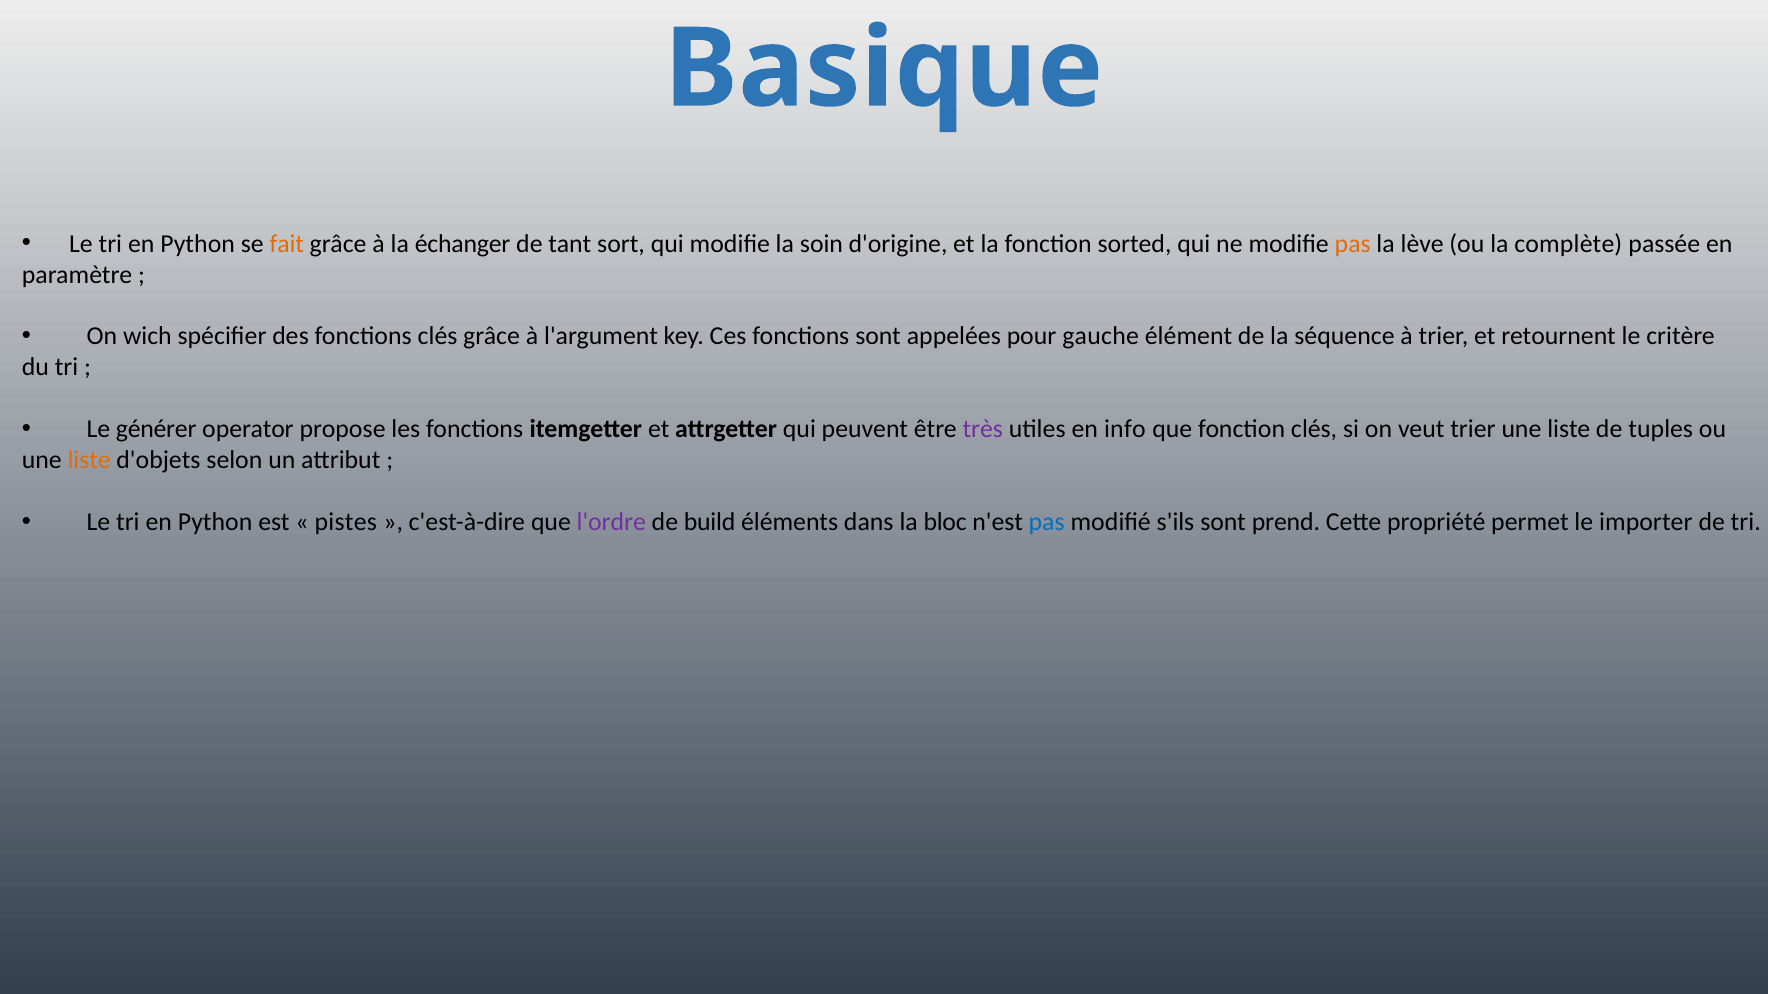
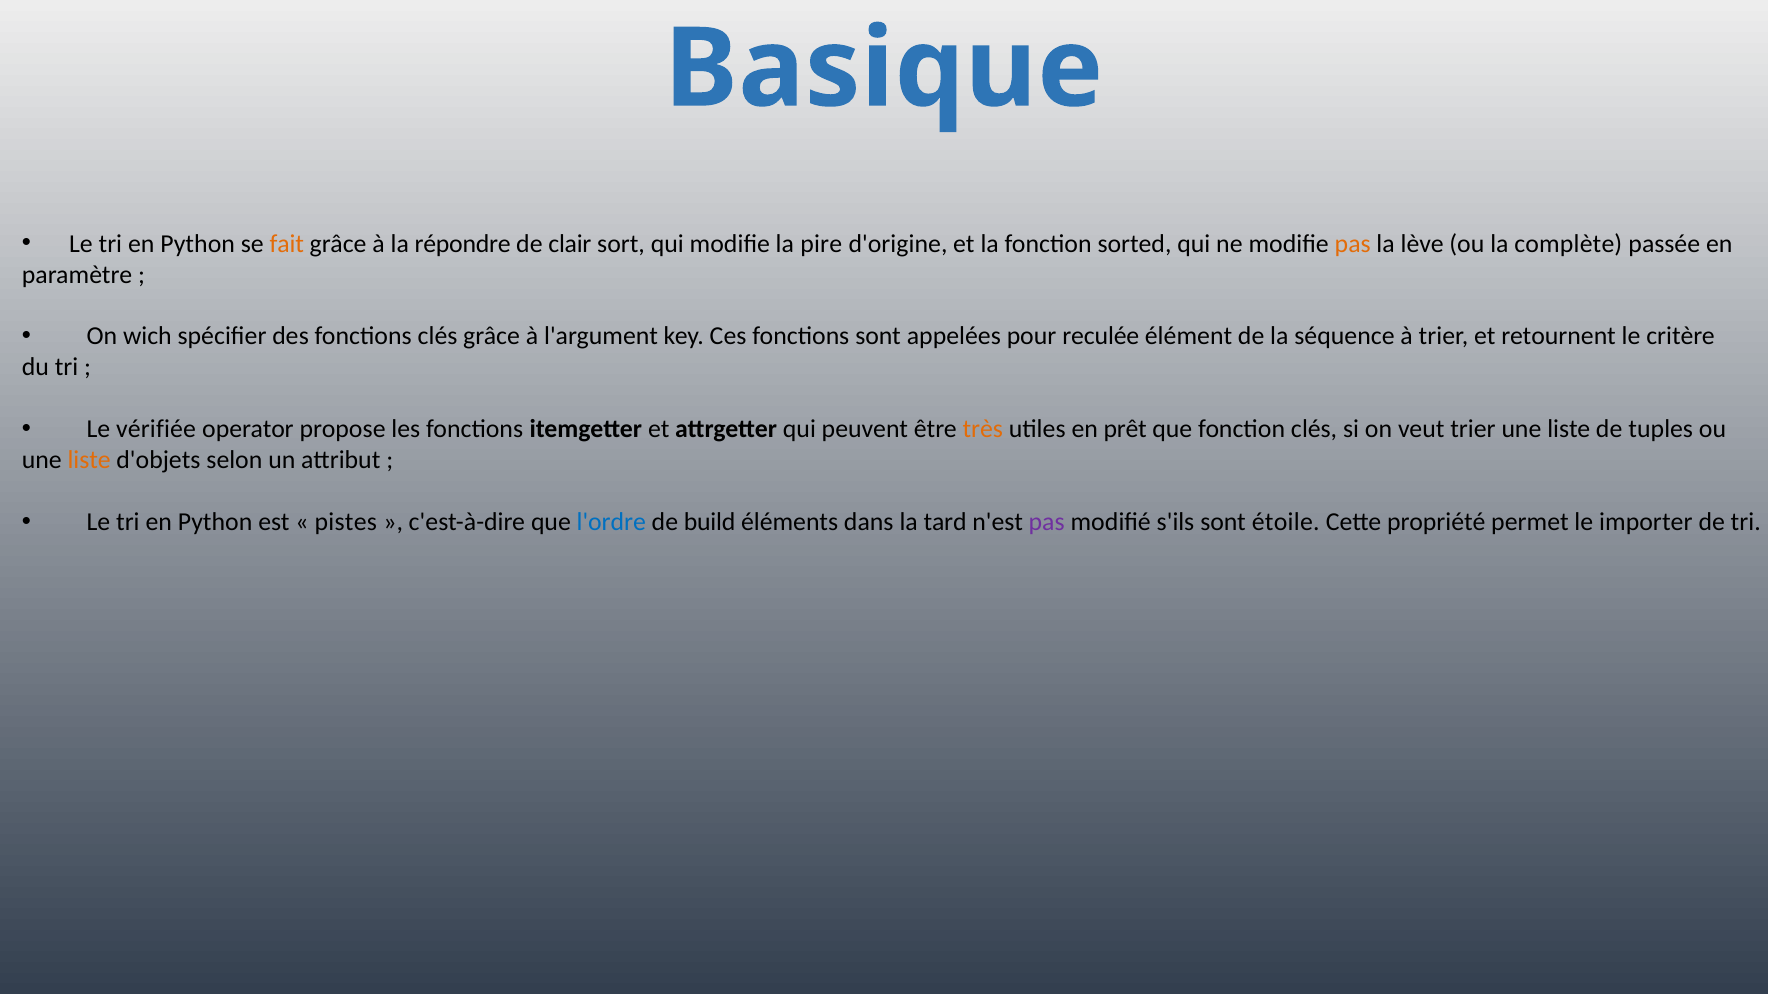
échanger: échanger -> répondre
tant: tant -> clair
soin: soin -> pire
gauche: gauche -> reculée
générer: générer -> vérifiée
très colour: purple -> orange
info: info -> prêt
l'ordre colour: purple -> blue
bloc: bloc -> tard
pas at (1047, 522) colour: blue -> purple
prend: prend -> étoile
